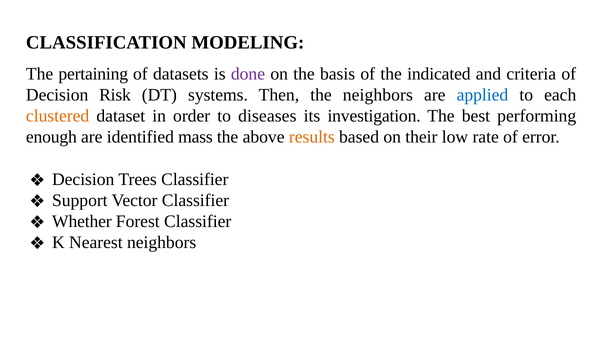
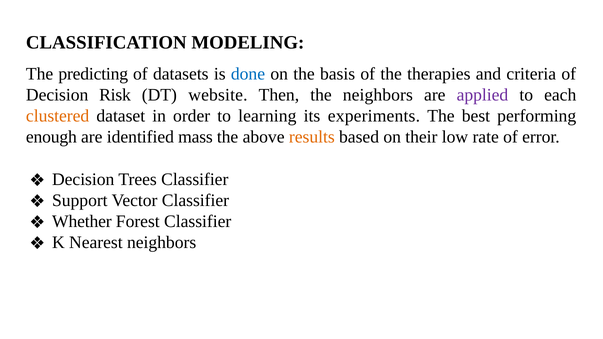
pertaining: pertaining -> predicting
done colour: purple -> blue
indicated: indicated -> therapies
systems: systems -> website
applied colour: blue -> purple
diseases: diseases -> learning
investigation: investigation -> experiments
